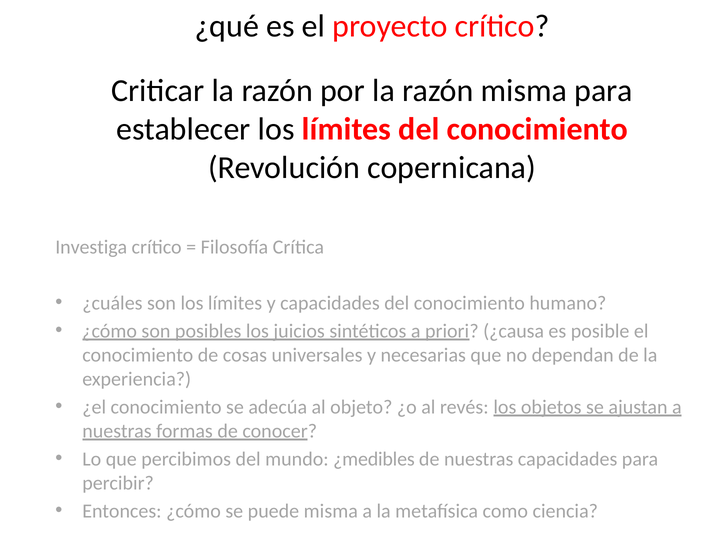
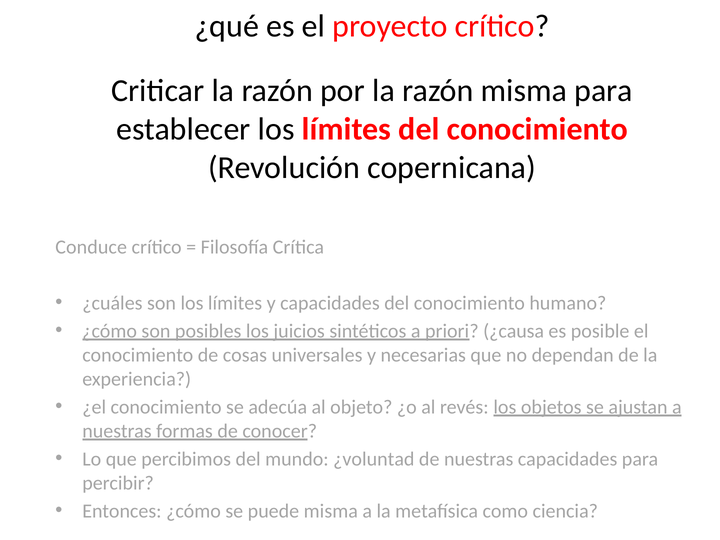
Investiga: Investiga -> Conduce
¿medibles: ¿medibles -> ¿voluntad
